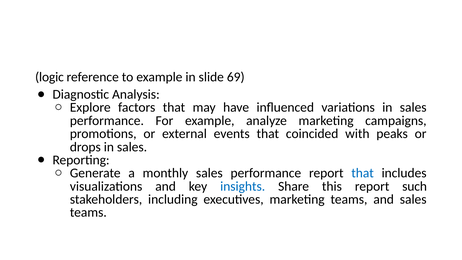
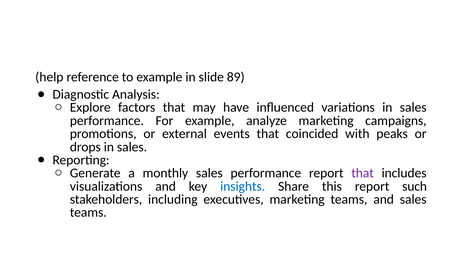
logic: logic -> help
69: 69 -> 89
that at (363, 173) colour: blue -> purple
